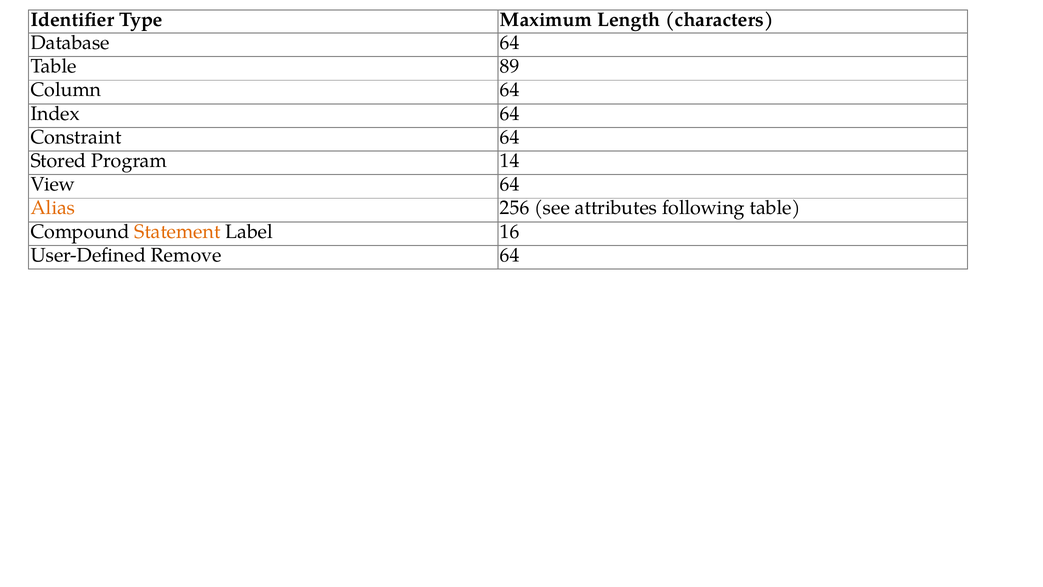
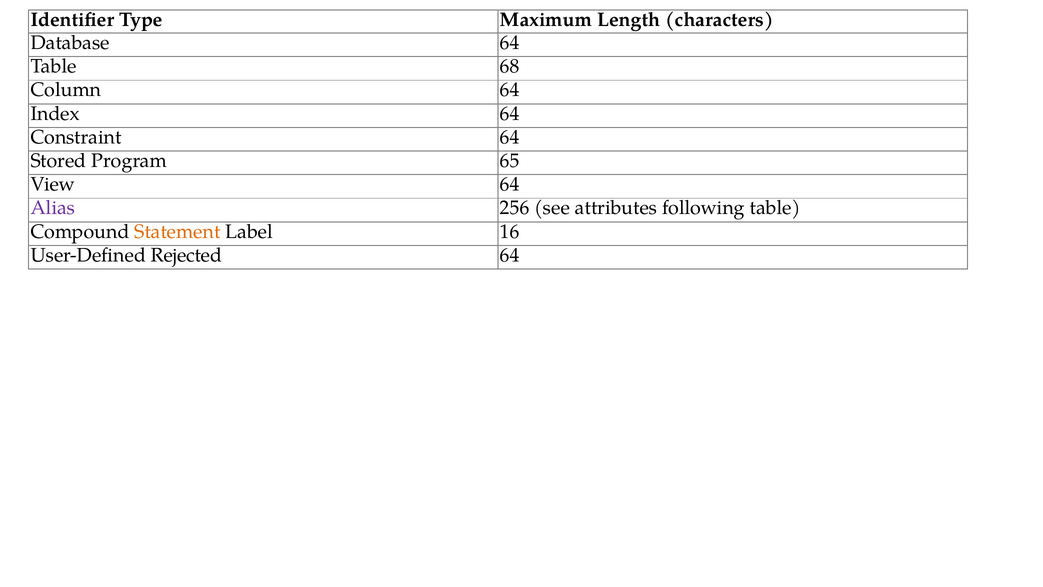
89: 89 -> 68
14: 14 -> 65
Alias colour: orange -> purple
Remove: Remove -> Rejected
